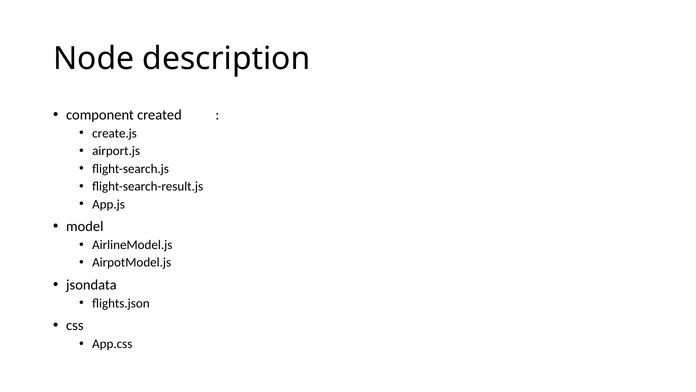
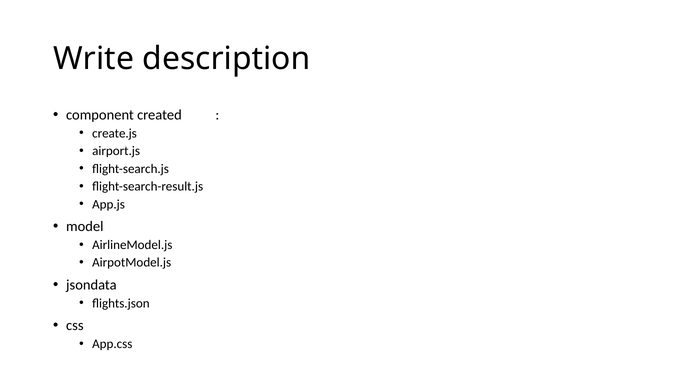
Node: Node -> Write
